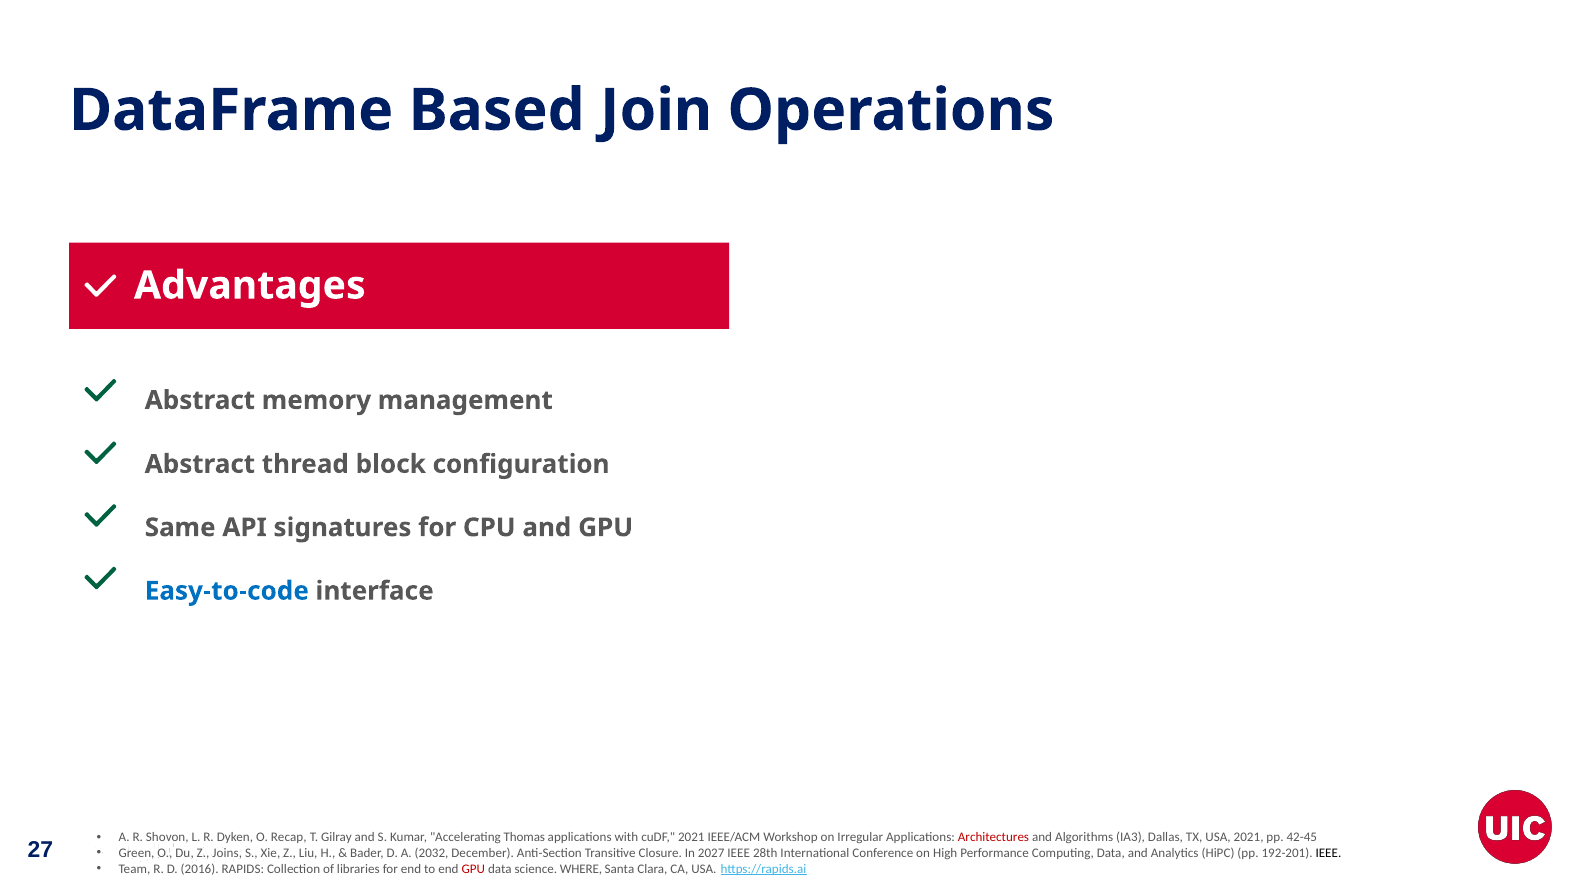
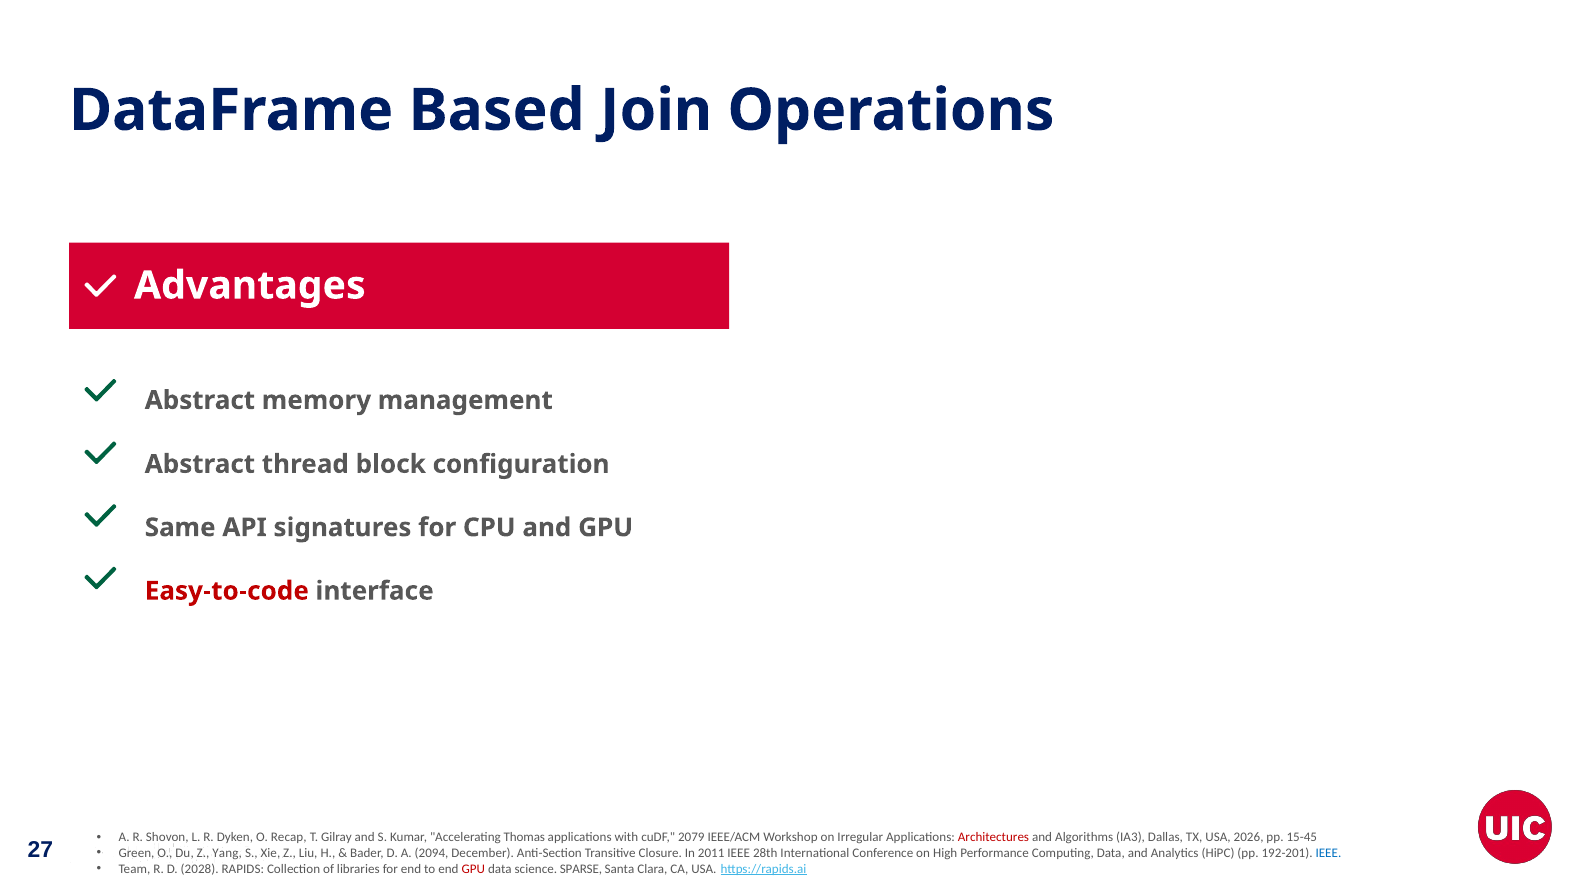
Easy-to-code colour: blue -> red
cuDF 2021: 2021 -> 2079
USA 2021: 2021 -> 2026
42-45: 42-45 -> 15-45
Joins: Joins -> Yang
2032: 2032 -> 2094
2027: 2027 -> 2011
IEEE at (1328, 853) colour: black -> blue
2016: 2016 -> 2028
WHERE: WHERE -> SPARSE
